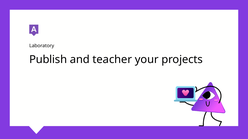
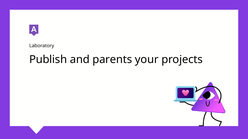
teacher: teacher -> parents
